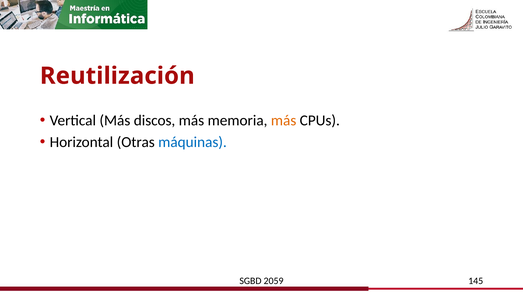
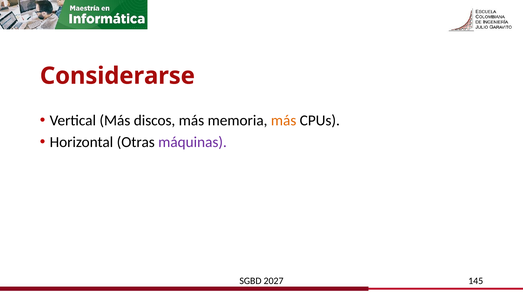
Reutilización: Reutilización -> Considerarse
máquinas colour: blue -> purple
2059: 2059 -> 2027
